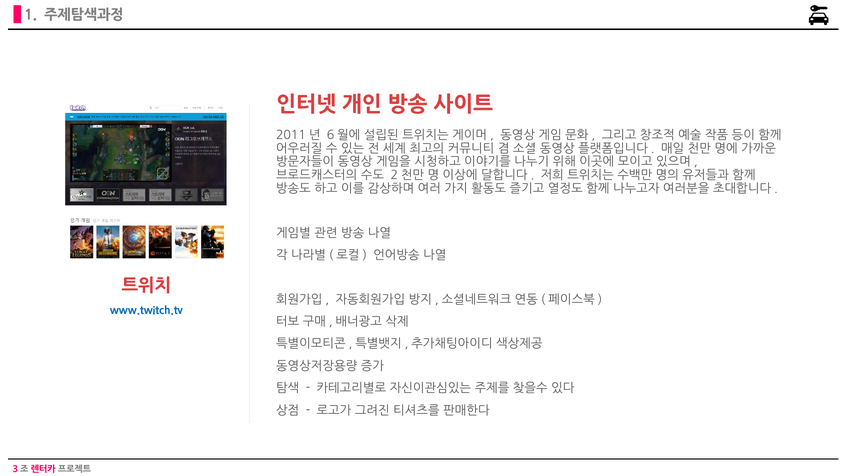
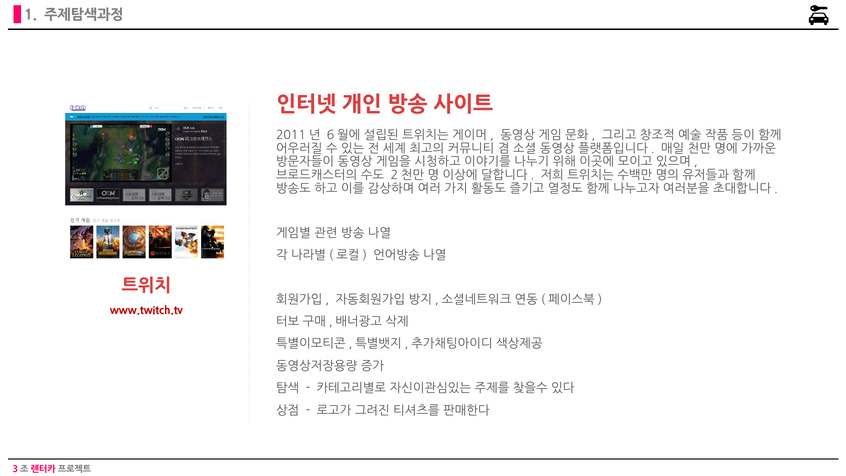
www.twitch.tv colour: blue -> red
